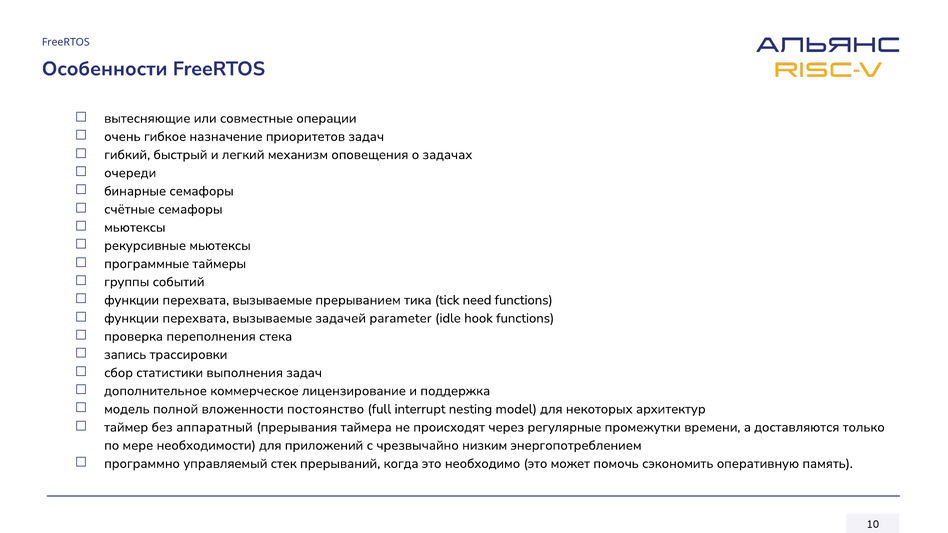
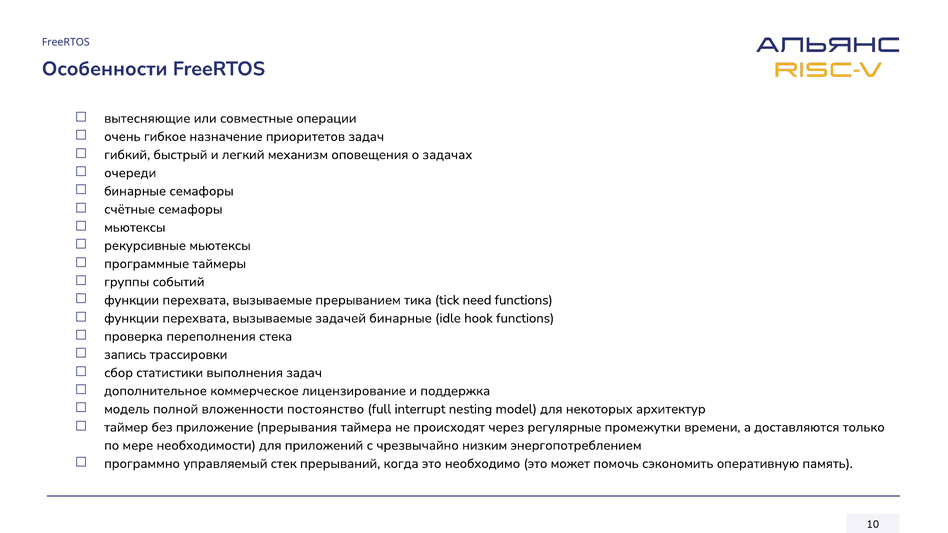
задачей parameter: parameter -> бинарные
аппаратный: аппаратный -> приложение
